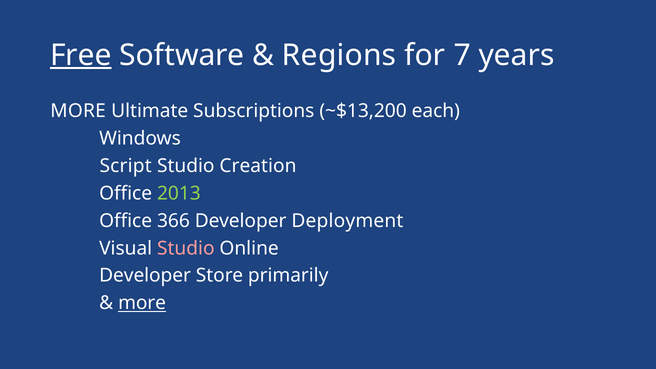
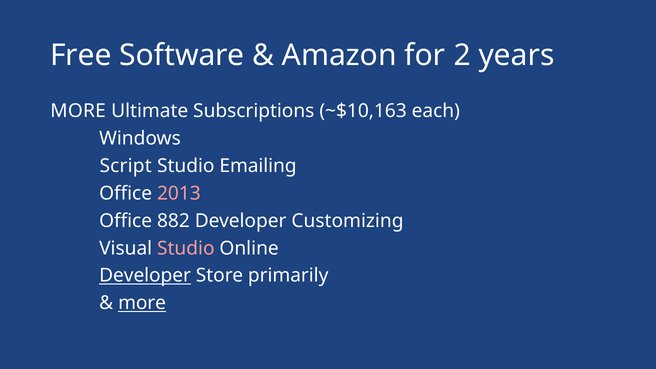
Free underline: present -> none
Regions: Regions -> Amazon
7: 7 -> 2
~$13,200: ~$13,200 -> ~$10,163
Creation: Creation -> Emailing
2013 colour: light green -> pink
366: 366 -> 882
Deployment: Deployment -> Customizing
Developer at (145, 276) underline: none -> present
